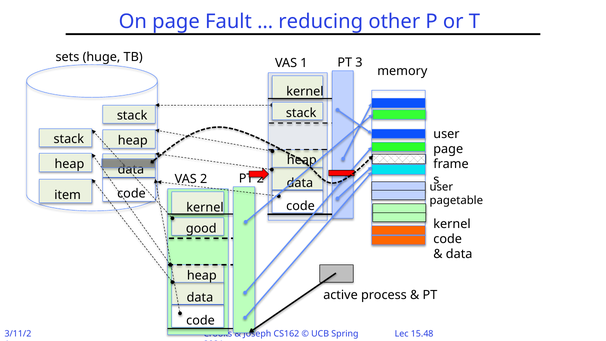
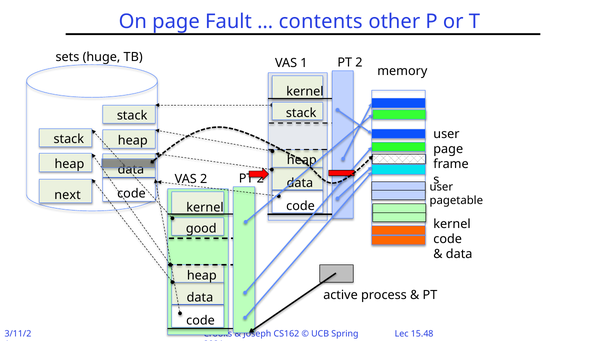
reducing: reducing -> contents
1 PT 3: 3 -> 2
item: item -> next
